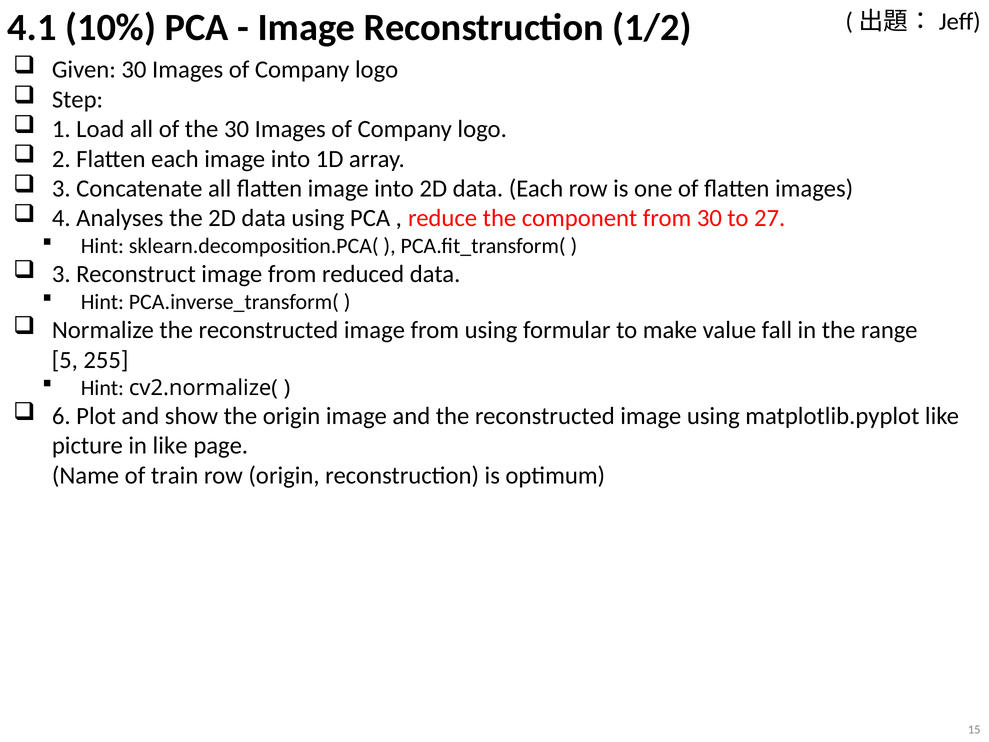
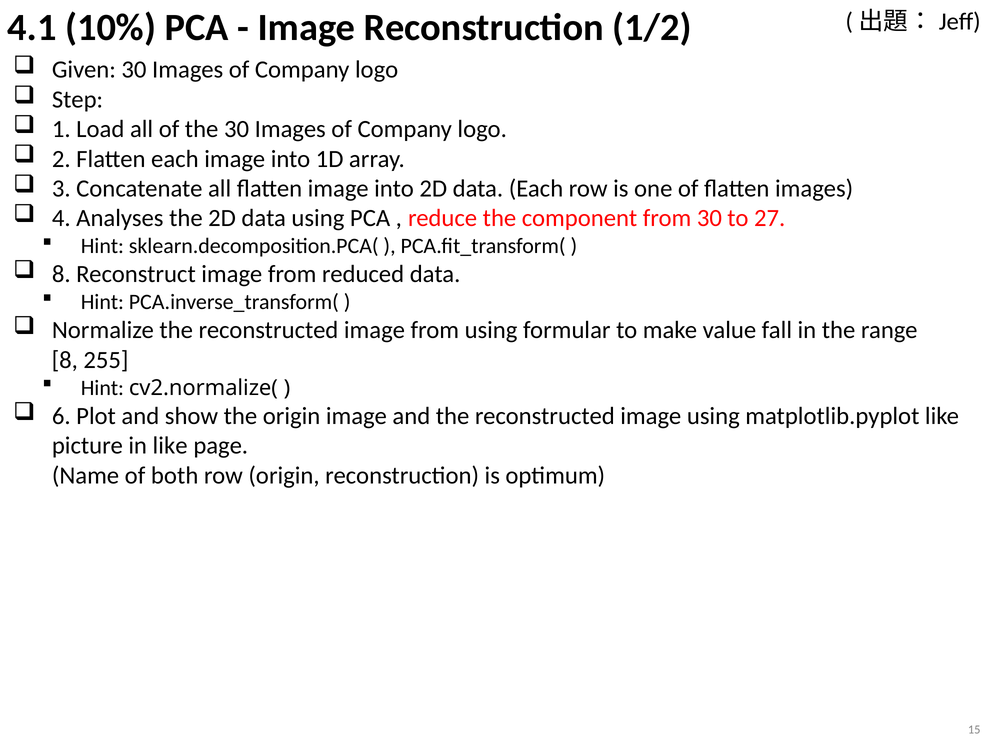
3 at (61, 274): 3 -> 8
5 at (65, 360): 5 -> 8
train: train -> both
